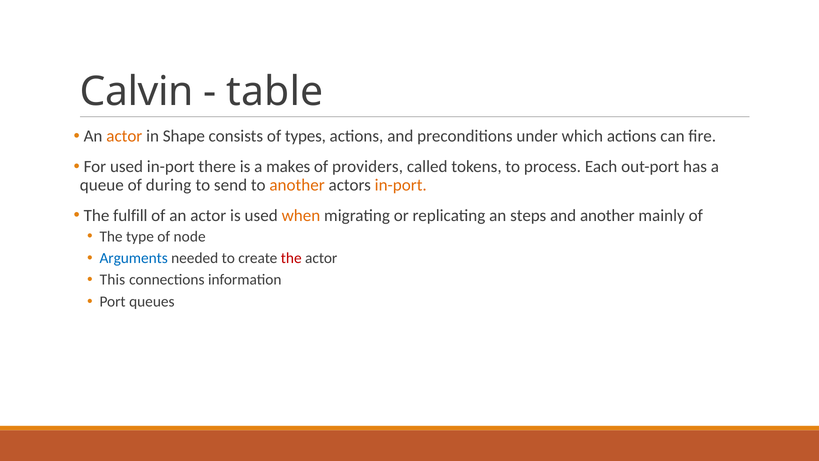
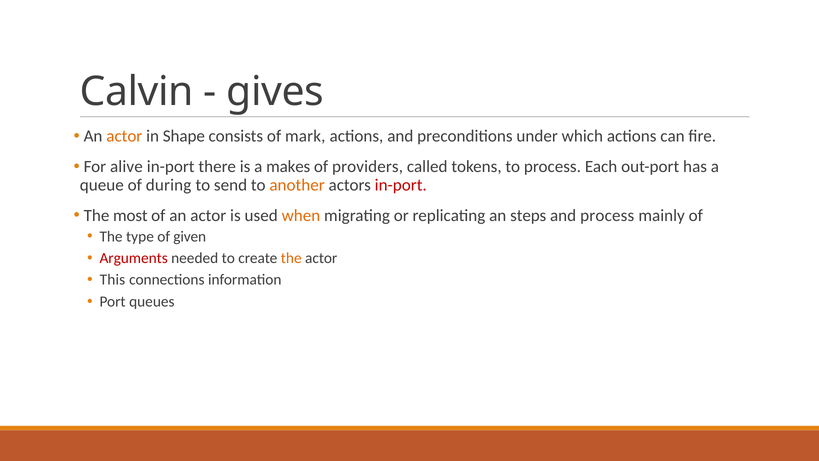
table: table -> gives
types: types -> mark
For used: used -> alive
in-port at (401, 185) colour: orange -> red
fulfill: fulfill -> most
and another: another -> process
node: node -> given
Arguments colour: blue -> red
the at (291, 258) colour: red -> orange
